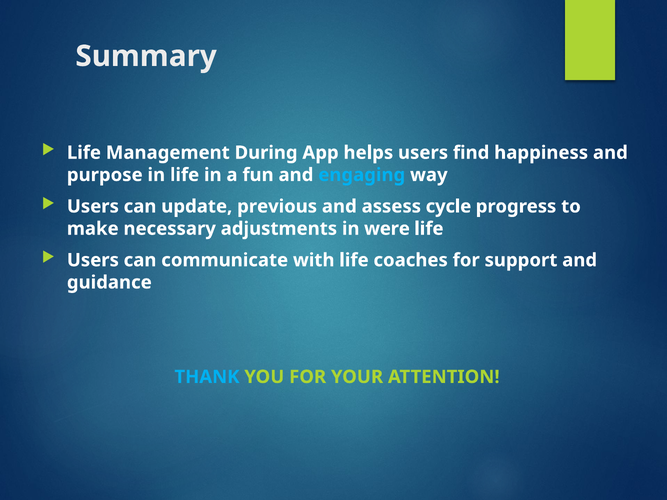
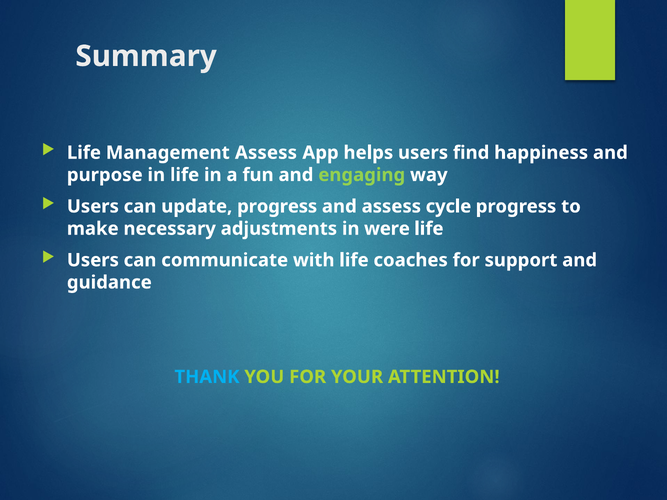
Management During: During -> Assess
engaging colour: light blue -> light green
update previous: previous -> progress
